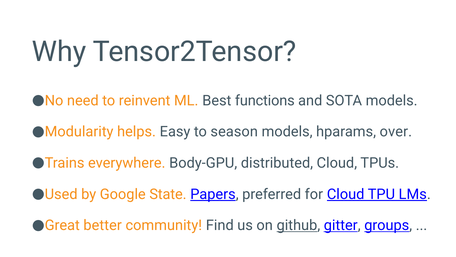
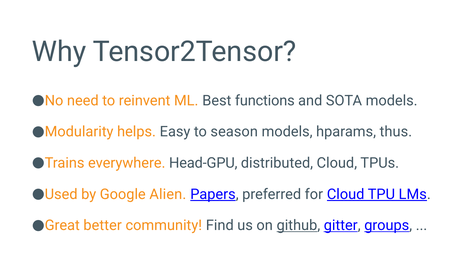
over: over -> thus
Body-GPU: Body-GPU -> Head-GPU
State: State -> Alien
